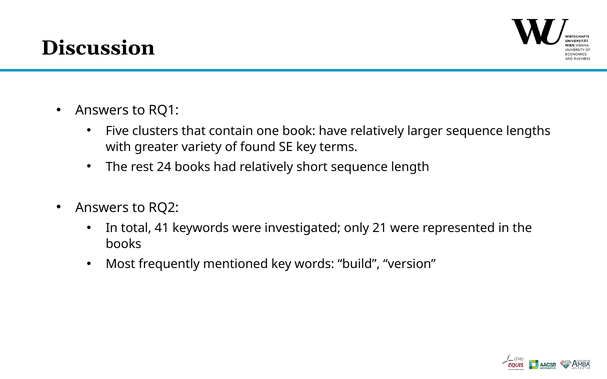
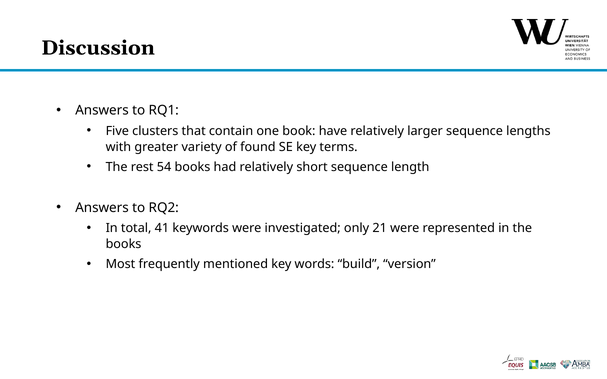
24: 24 -> 54
